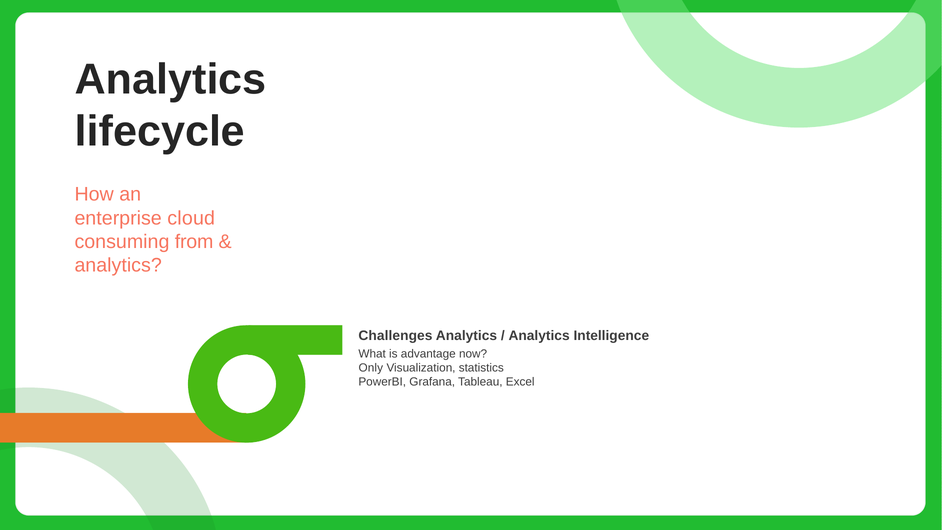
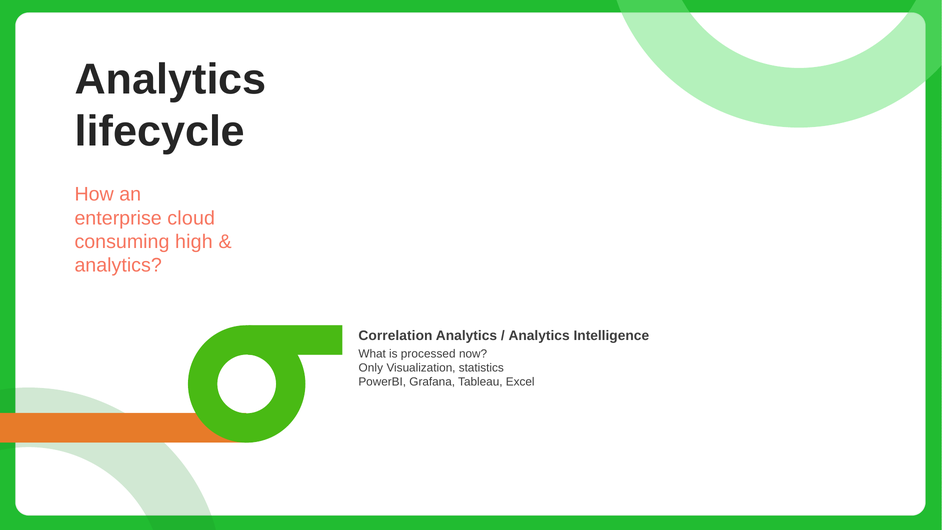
from: from -> high
Challenges: Challenges -> Correlation
advantage: advantage -> processed
